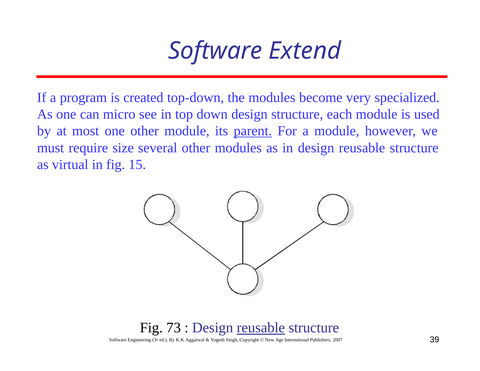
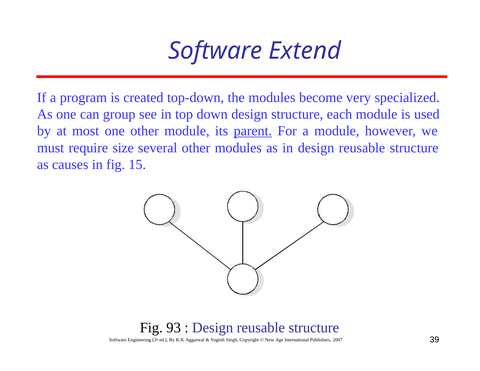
micro: micro -> group
virtual: virtual -> causes
73: 73 -> 93
reusable at (261, 328) underline: present -> none
